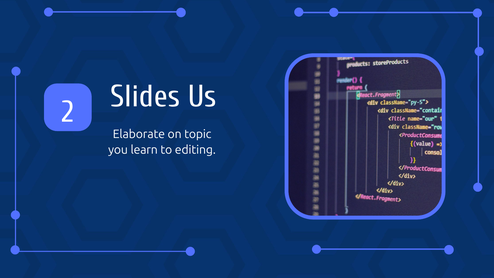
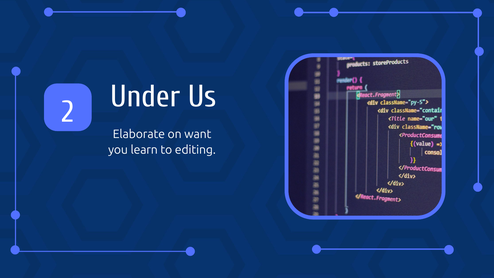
Slides: Slides -> Under
topic: topic -> want
